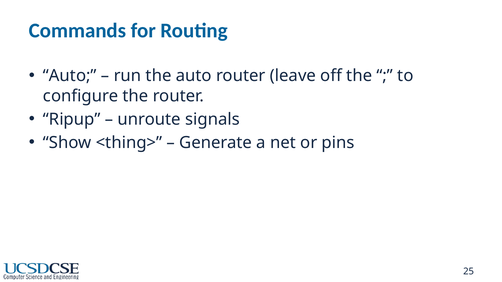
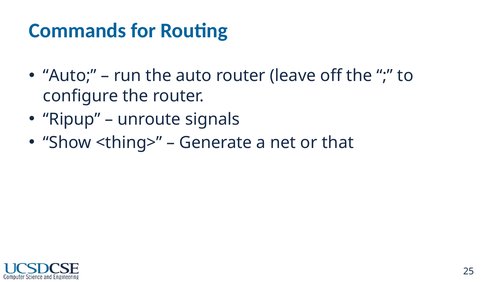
pins: pins -> that
